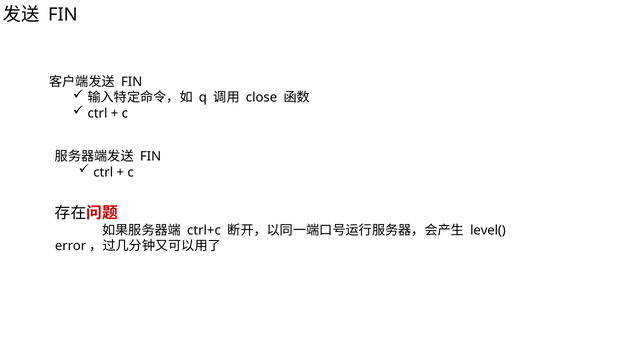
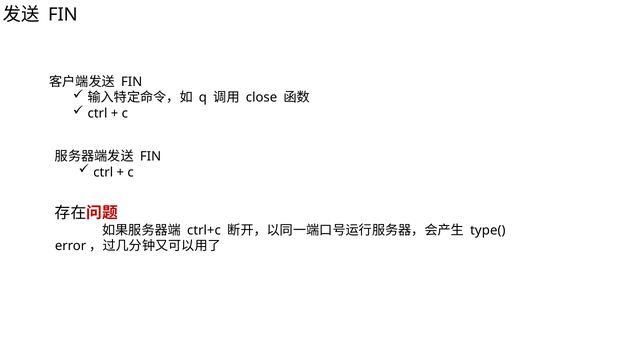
level(: level( -> type(
